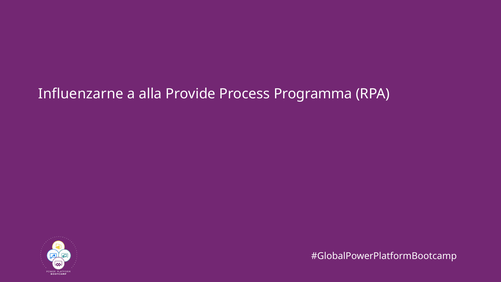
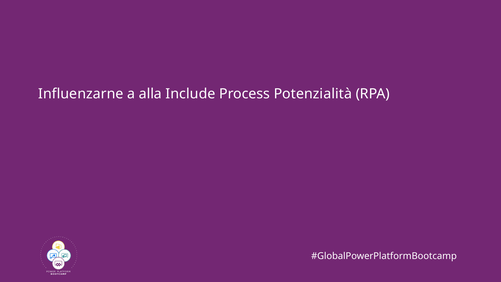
Provide: Provide -> Include
Programma: Programma -> Potenzialità
